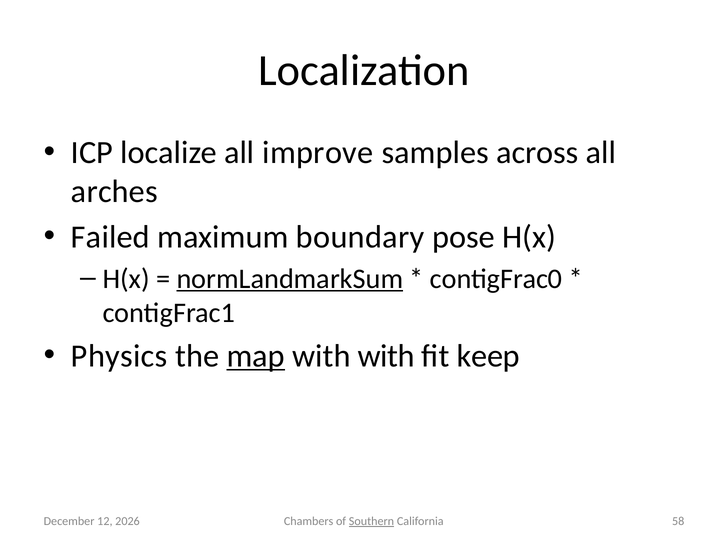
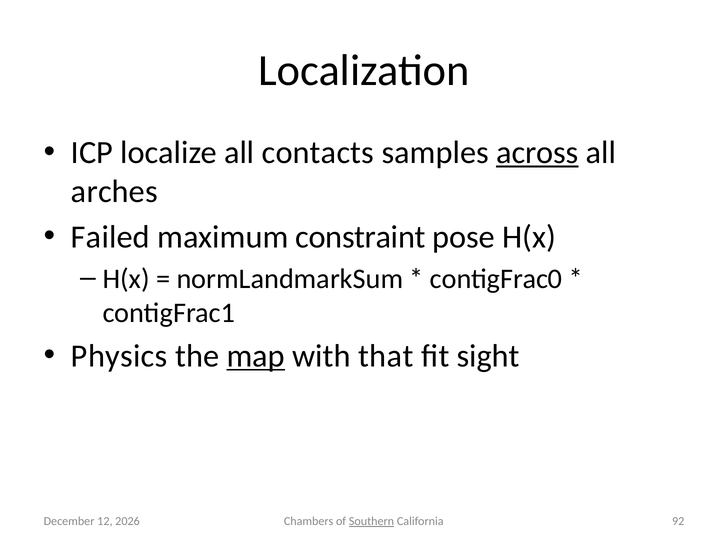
improve: improve -> contacts
across underline: none -> present
boundary: boundary -> constraint
normLandmarkSum underline: present -> none
with with: with -> that
keep: keep -> sight
58: 58 -> 92
